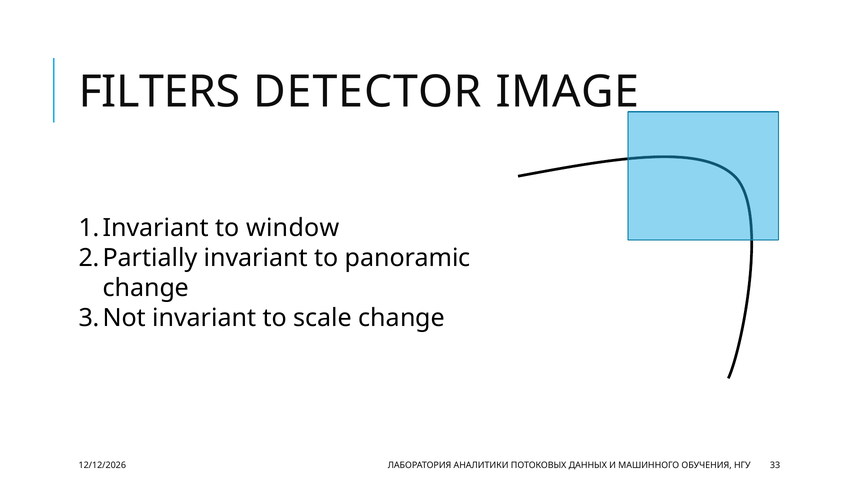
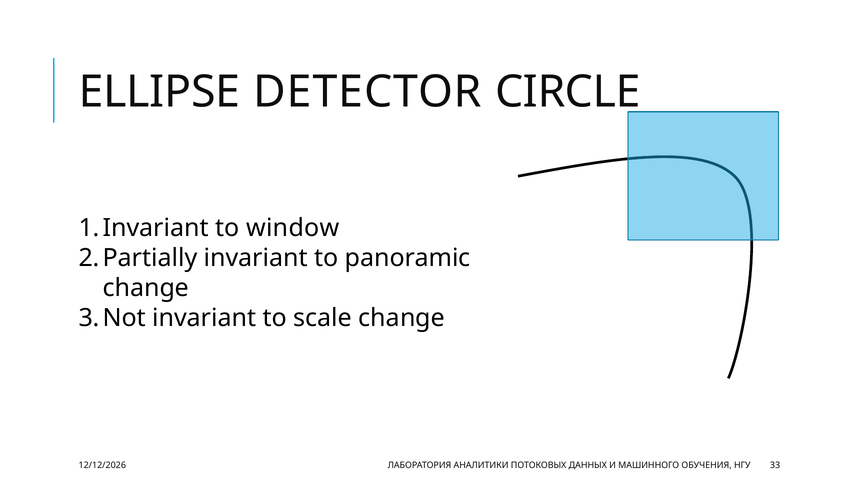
FILTERS: FILTERS -> ELLIPSE
IMAGE: IMAGE -> CIRCLE
